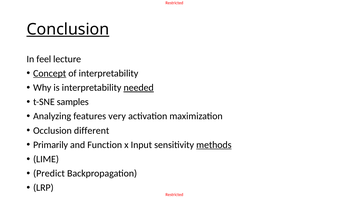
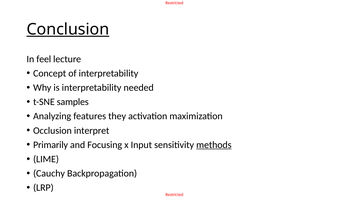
Concept underline: present -> none
needed underline: present -> none
very: very -> they
different: different -> interpret
Function: Function -> Focusing
Predict: Predict -> Cauchy
